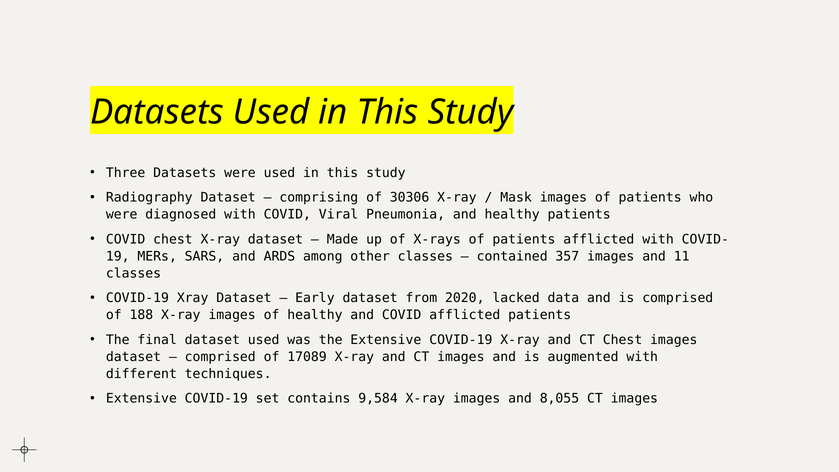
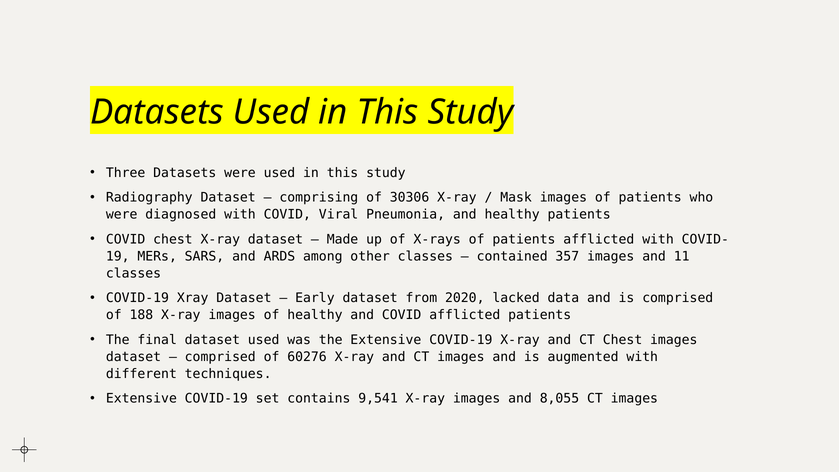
17089: 17089 -> 60276
9,584: 9,584 -> 9,541
